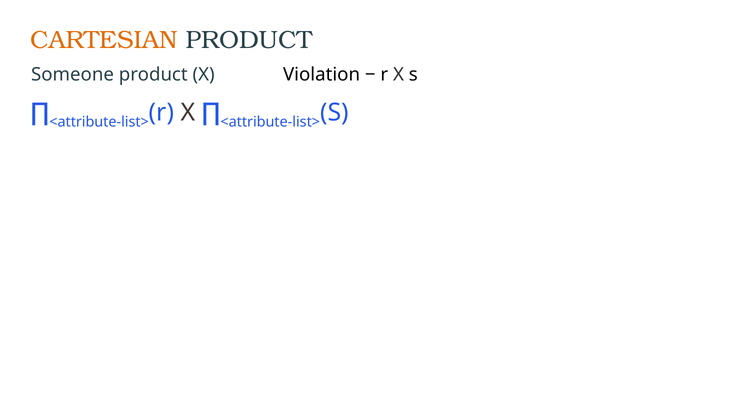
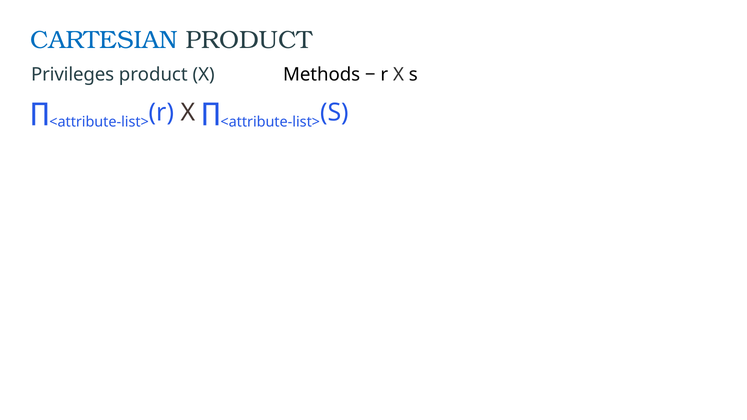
CARTESIAN colour: orange -> blue
Someone: Someone -> Privileges
Violation: Violation -> Methods
